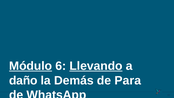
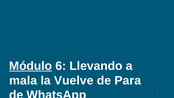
Llevando underline: present -> none
daño: daño -> mala
Demás: Demás -> Vuelve
